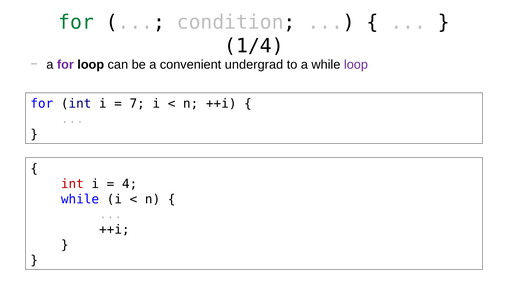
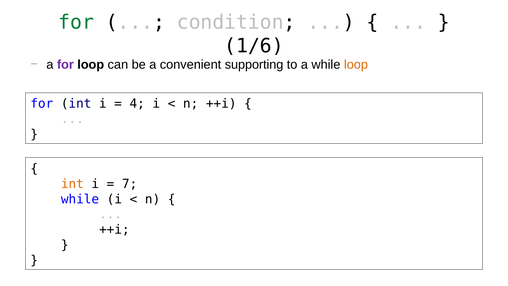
1/4: 1/4 -> 1/6
undergrad: undergrad -> supporting
loop at (356, 65) colour: purple -> orange
7: 7 -> 4
int at (72, 184) colour: red -> orange
4: 4 -> 7
